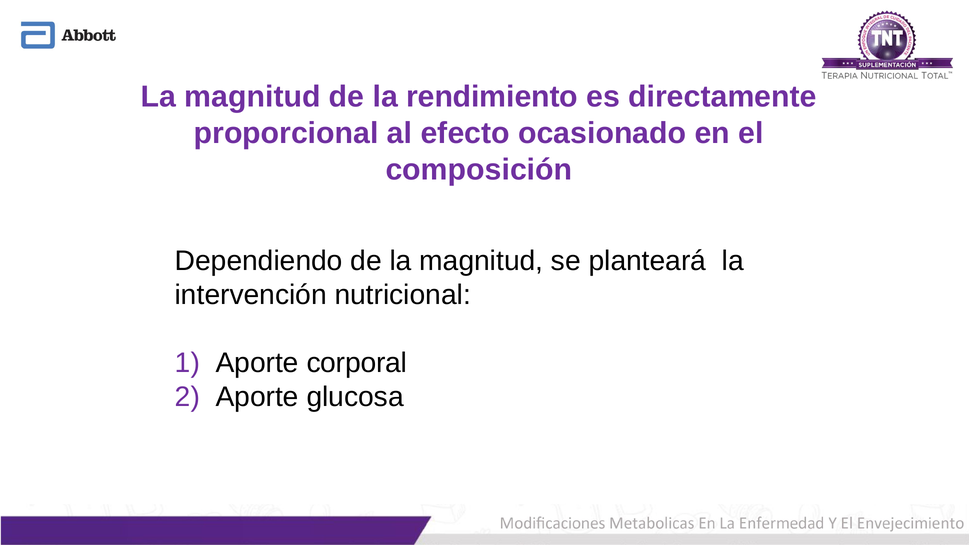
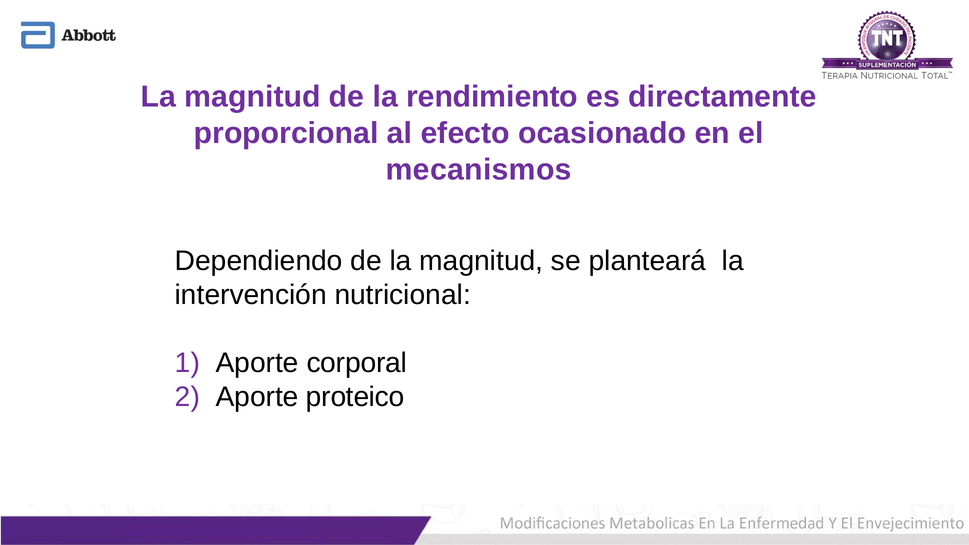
composición: composición -> mecanismos
glucosa: glucosa -> proteico
